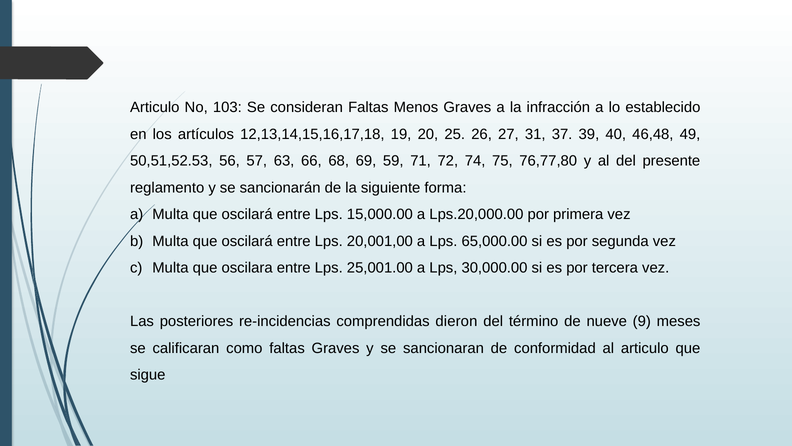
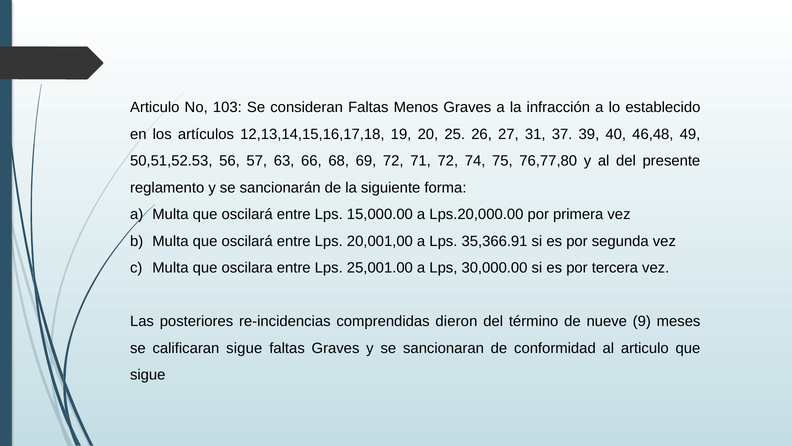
69 59: 59 -> 72
65,000.00: 65,000.00 -> 35,366.91
calificaran como: como -> sigue
